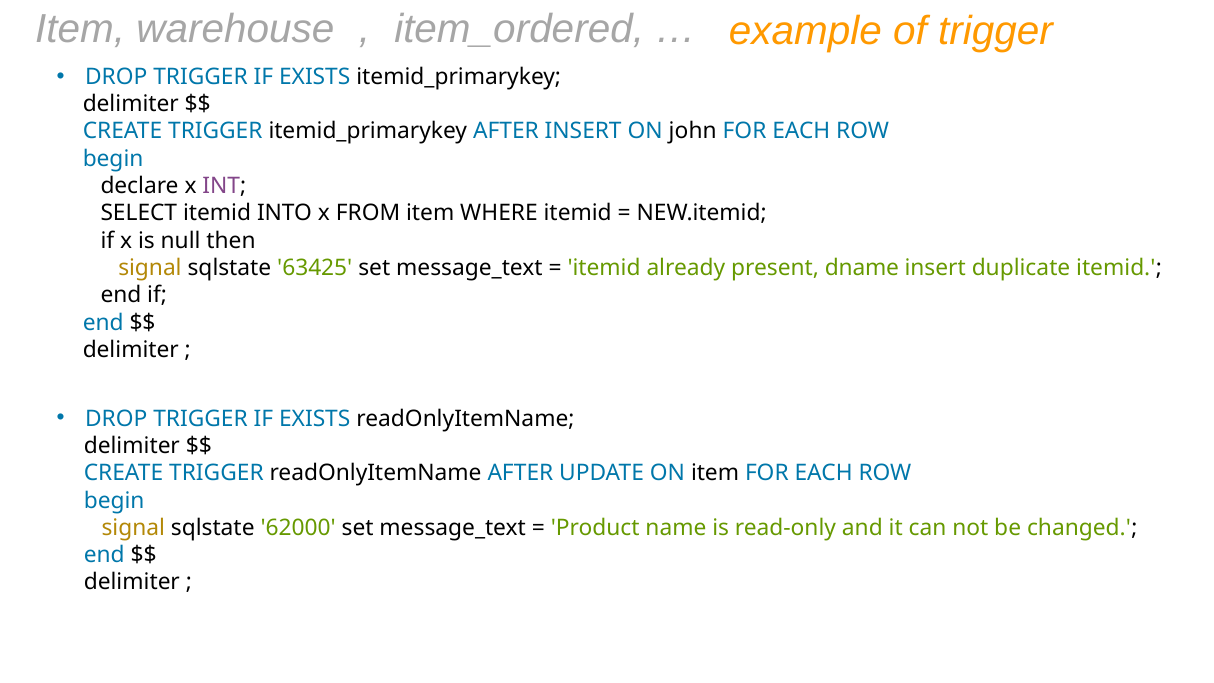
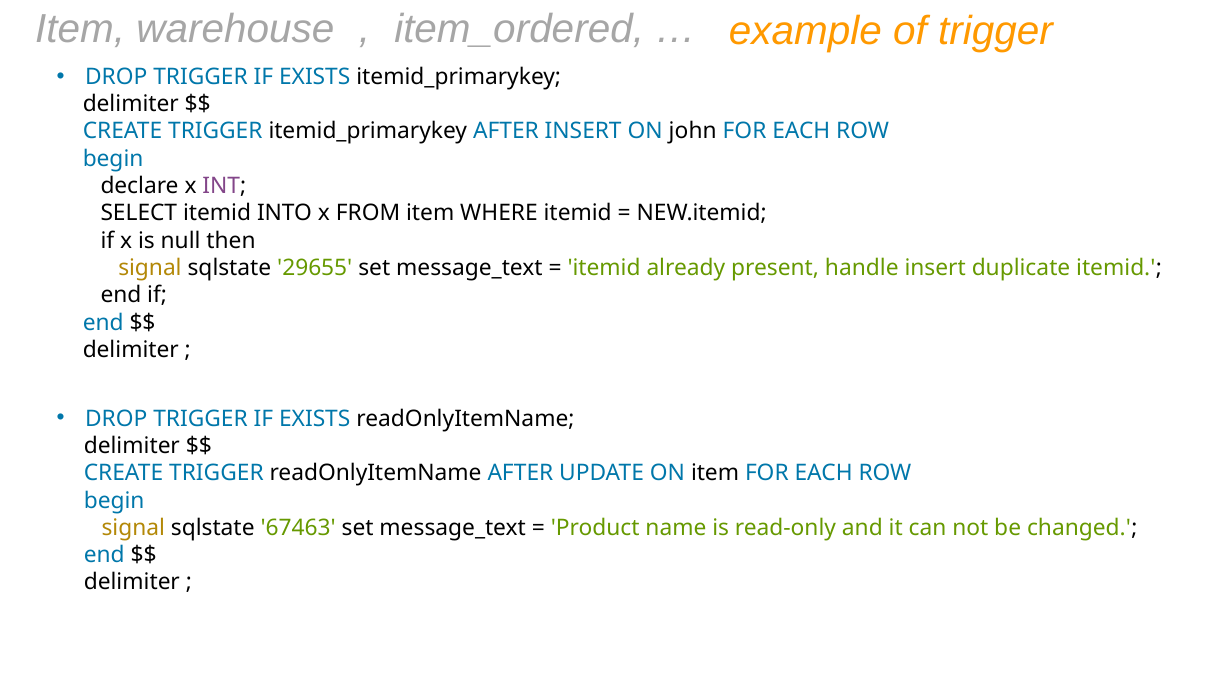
63425: 63425 -> 29655
dname: dname -> handle
62000: 62000 -> 67463
